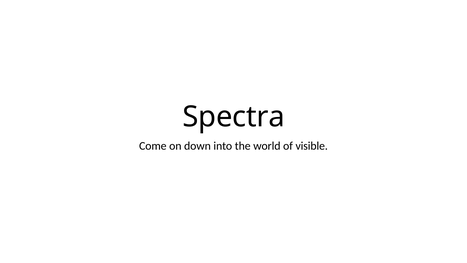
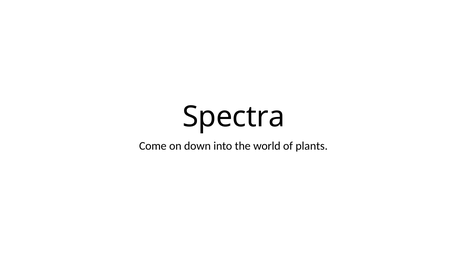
visible: visible -> plants
